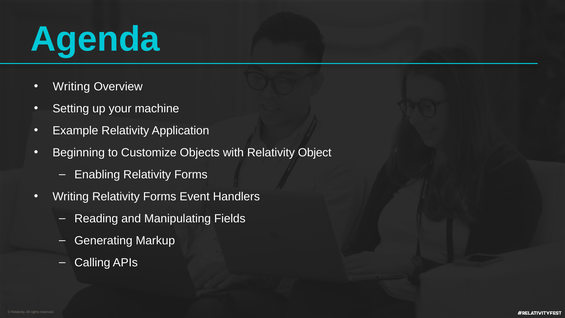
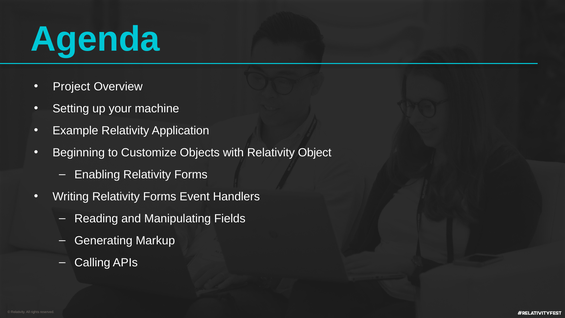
Writing at (71, 87): Writing -> Project
